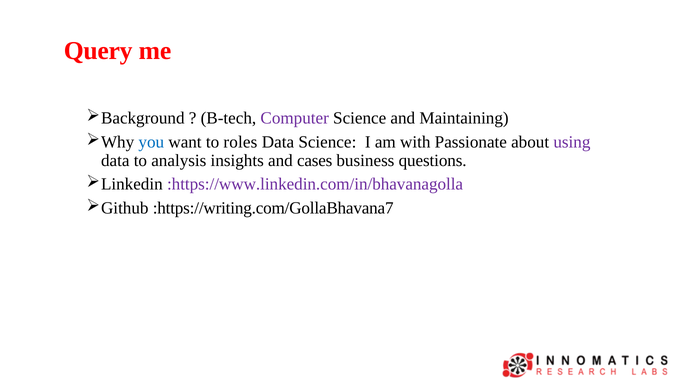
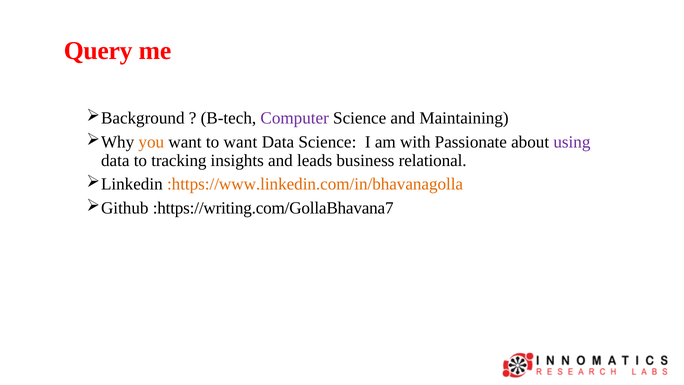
you colour: blue -> orange
to roles: roles -> want
analysis: analysis -> tracking
cases: cases -> leads
questions: questions -> relational
:https://www.linkedin.com/in/bhavanagolla colour: purple -> orange
